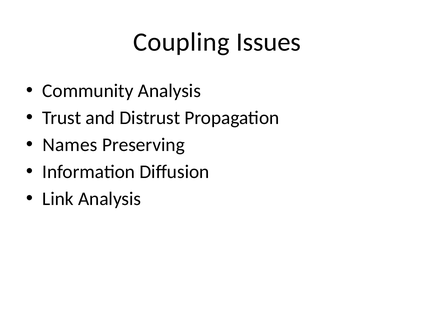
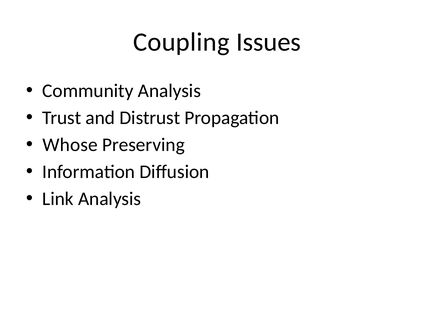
Names: Names -> Whose
